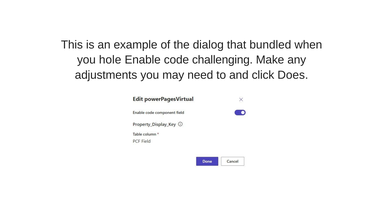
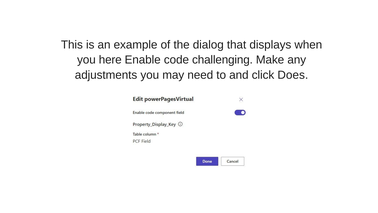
bundled: bundled -> displays
hole: hole -> here
